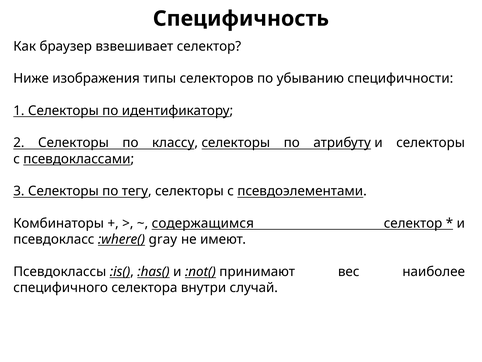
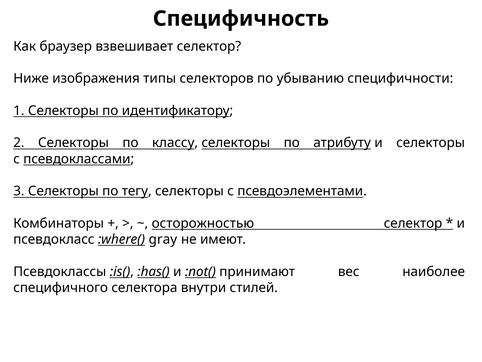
содержащимся: содержащимся -> осторожностью
случай: случай -> стилей
